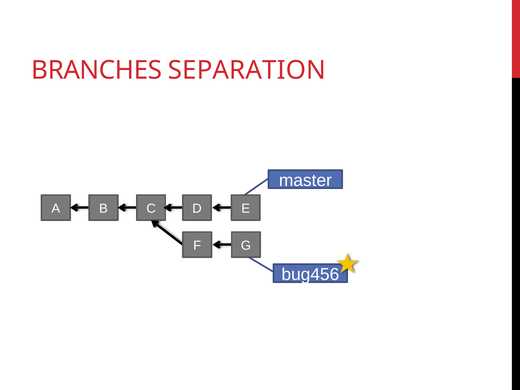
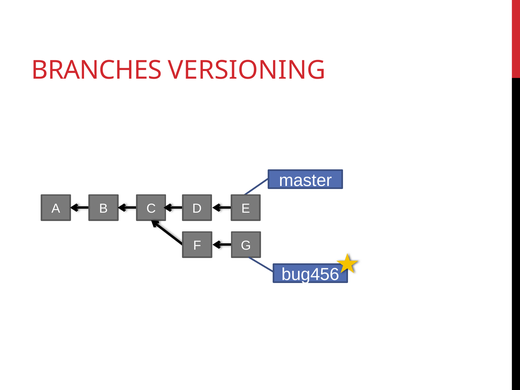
SEPARATION: SEPARATION -> VERSIONING
